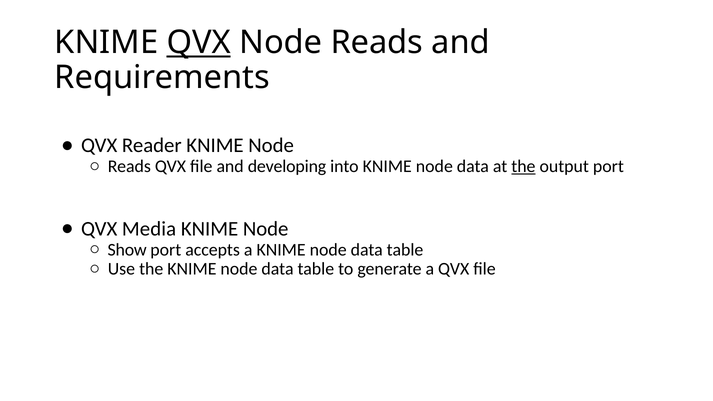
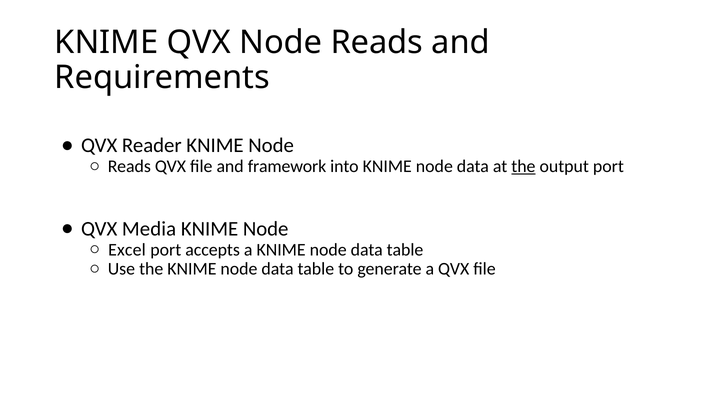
QVX at (199, 42) underline: present -> none
developing: developing -> framework
Show: Show -> Excel
